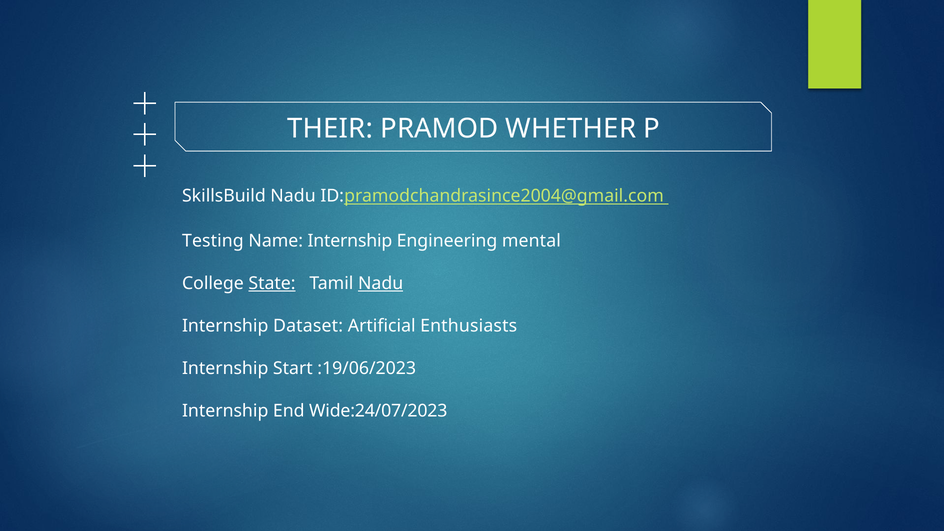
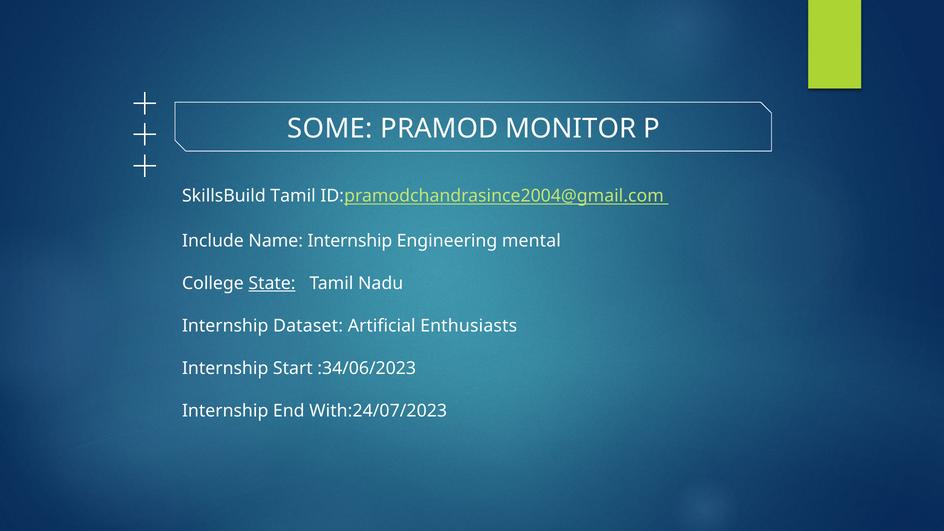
THEIR: THEIR -> SOME
WHETHER: WHETHER -> MONITOR
SkillsBuild Nadu: Nadu -> Tamil
Testing: Testing -> Include
Nadu at (381, 284) underline: present -> none
:19/06/2023: :19/06/2023 -> :34/06/2023
Wide:24/07/2023: Wide:24/07/2023 -> With:24/07/2023
